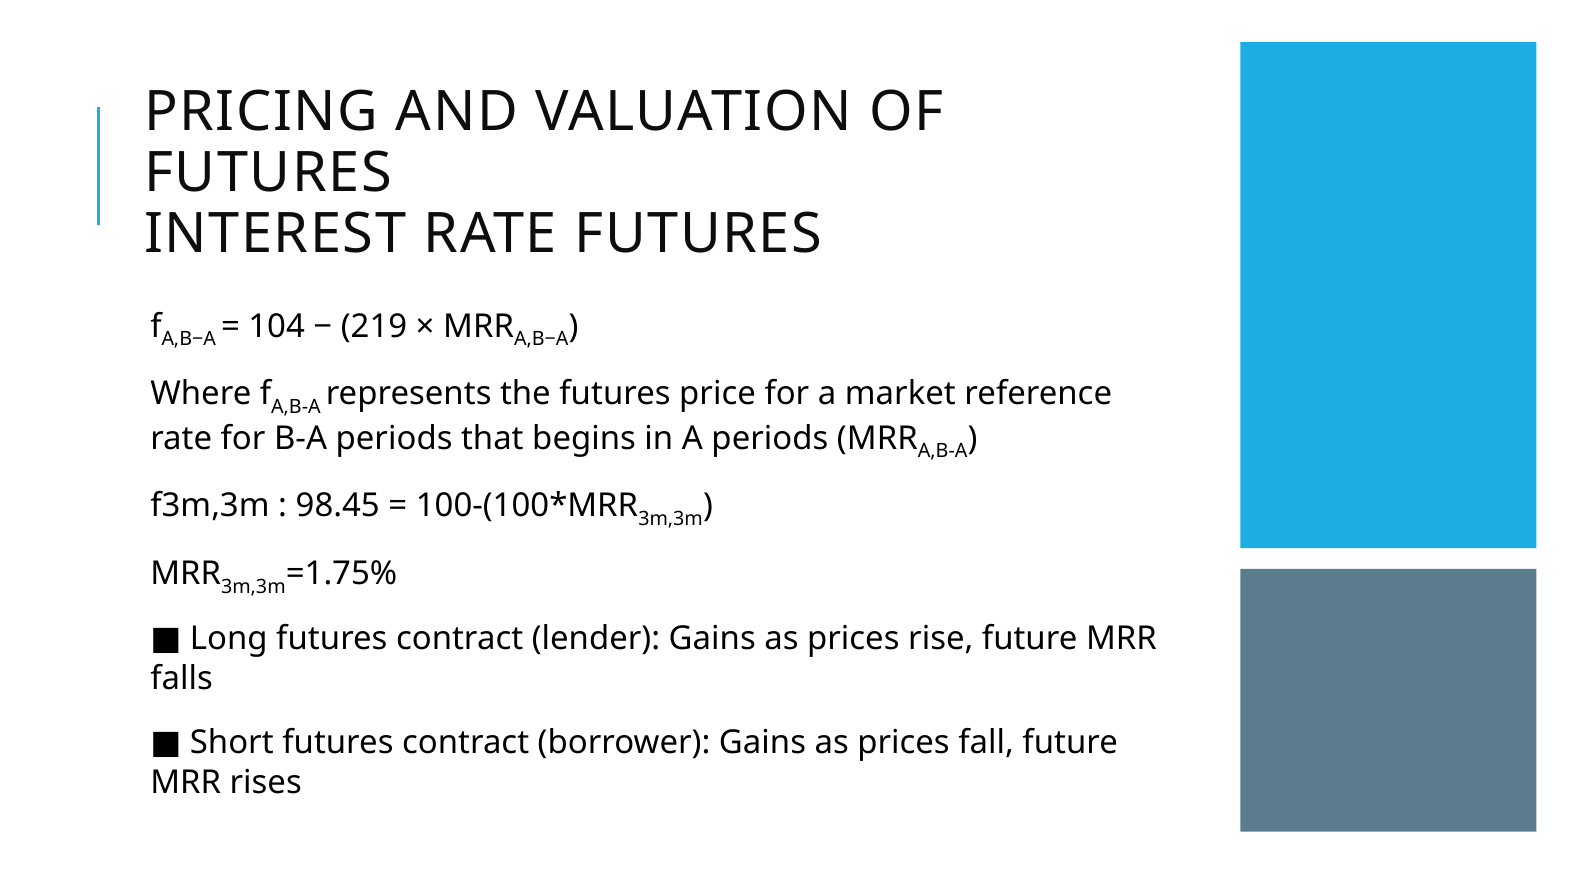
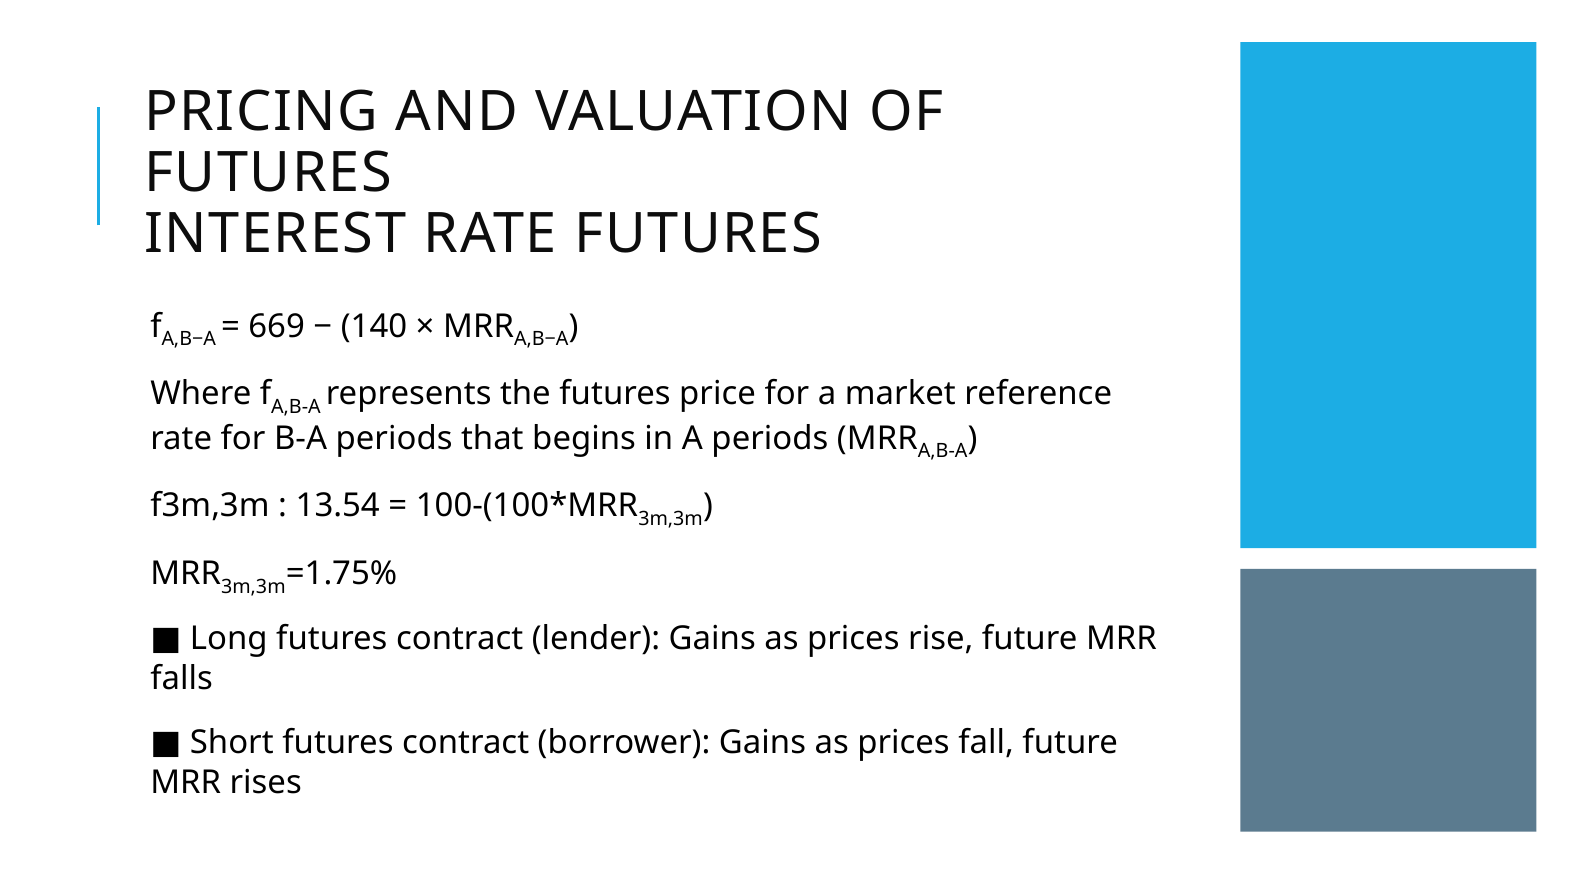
104: 104 -> 669
219: 219 -> 140
98.45: 98.45 -> 13.54
